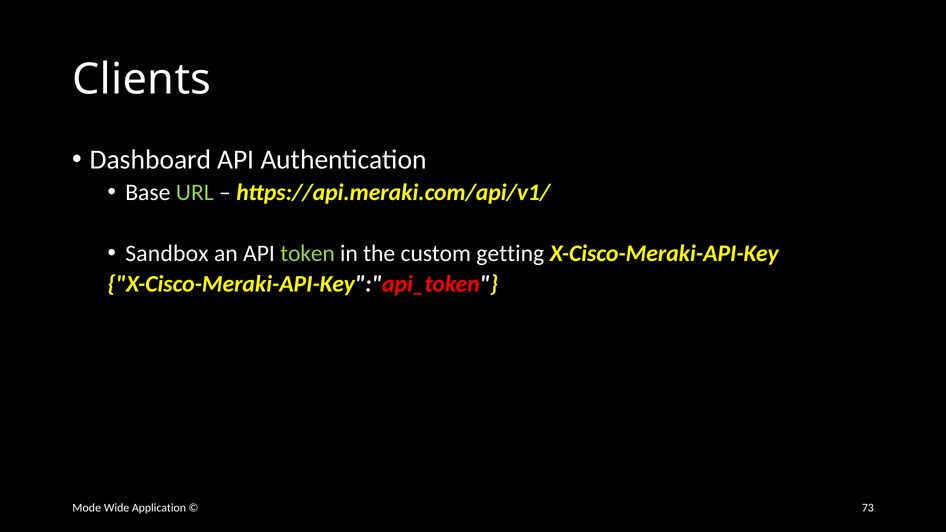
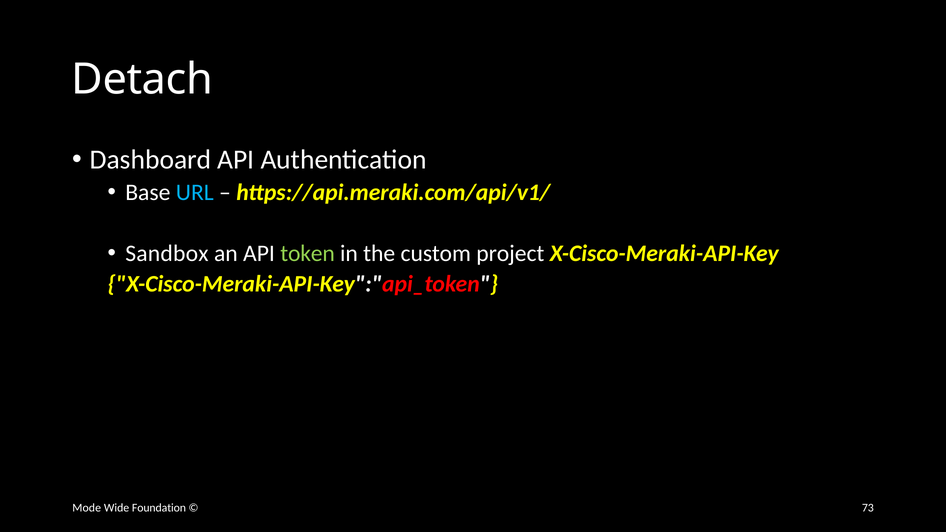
Clients: Clients -> Detach
URL colour: light green -> light blue
getting: getting -> project
Application: Application -> Foundation
